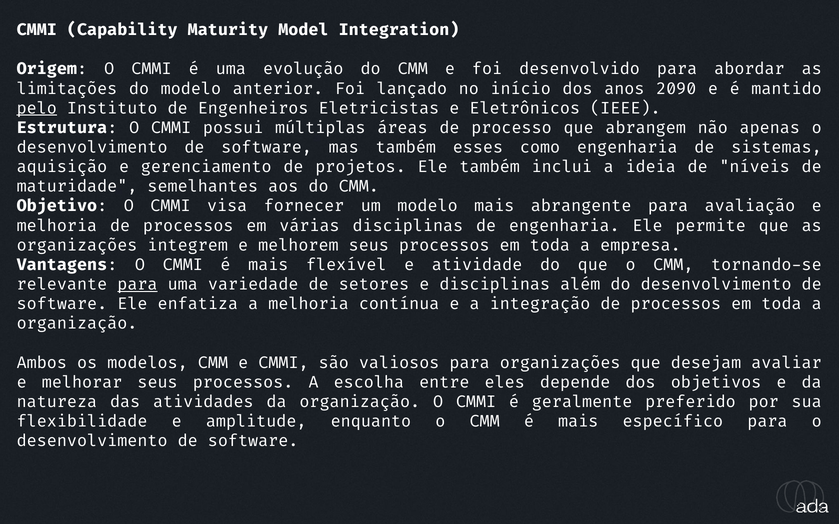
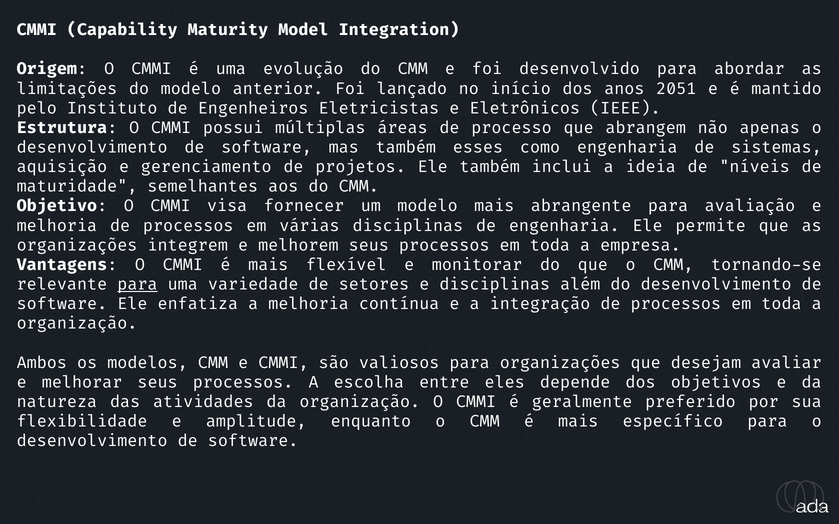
2090: 2090 -> 2051
pelo underline: present -> none
atividade: atividade -> monitorar
